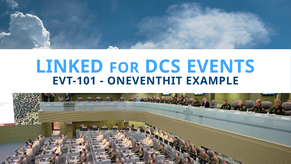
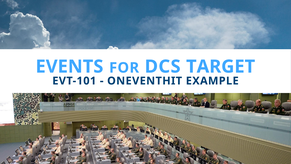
LINKED: LINKED -> EVENTS
EVENTS: EVENTS -> TARGET
